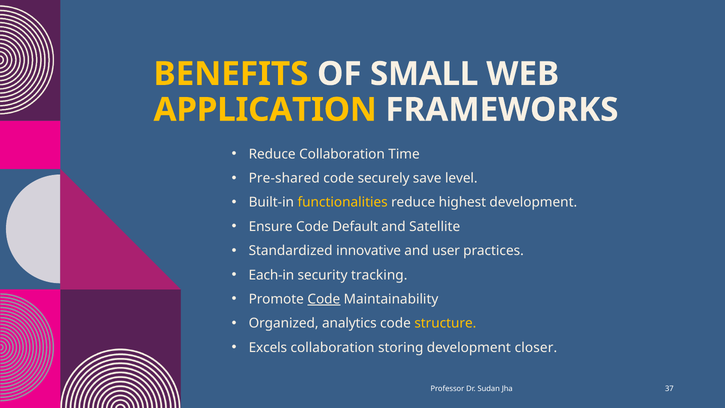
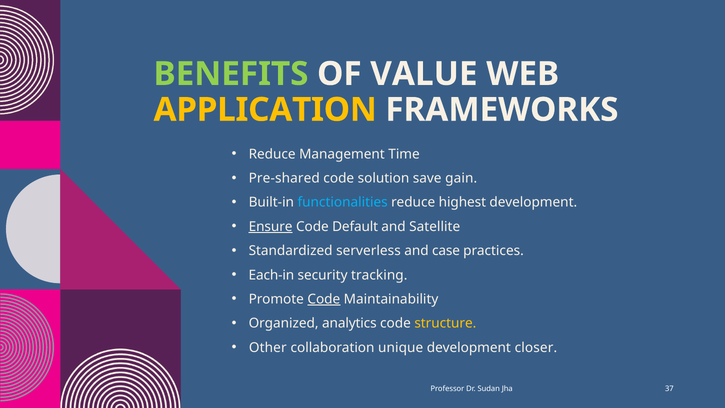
BENEFITS colour: yellow -> light green
SMALL: SMALL -> VALUE
Reduce Collaboration: Collaboration -> Management
securely: securely -> solution
level: level -> gain
functionalities colour: yellow -> light blue
Ensure underline: none -> present
innovative: innovative -> serverless
user: user -> case
Excels: Excels -> Other
storing: storing -> unique
